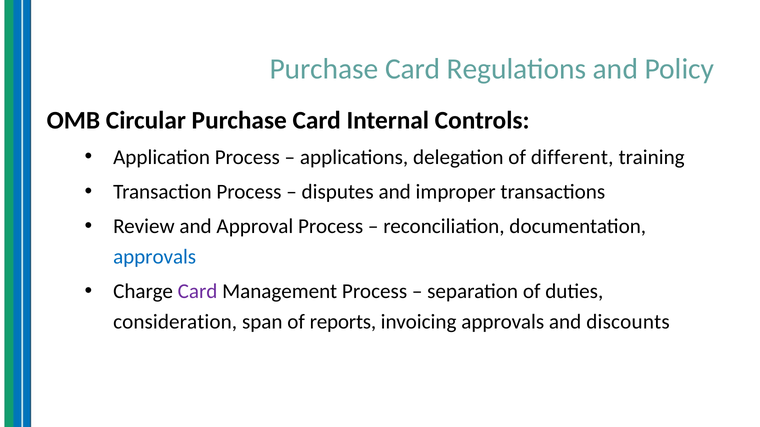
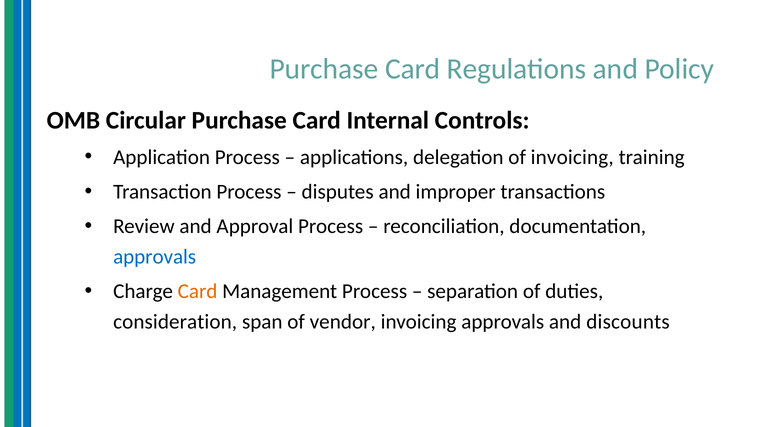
of different: different -> invoicing
Card at (198, 292) colour: purple -> orange
reports: reports -> vendor
